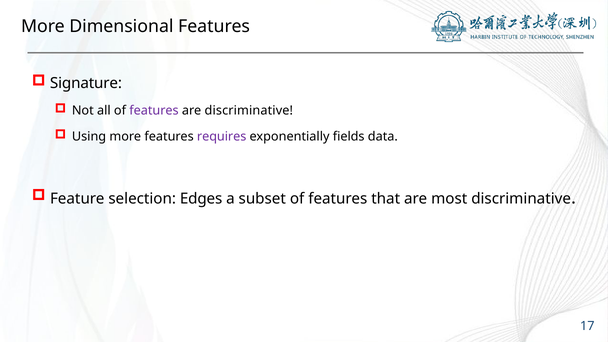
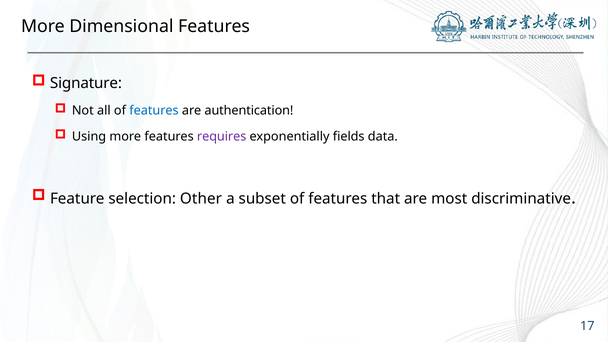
features at (154, 111) colour: purple -> blue
are discriminative: discriminative -> authentication
Edges: Edges -> Other
